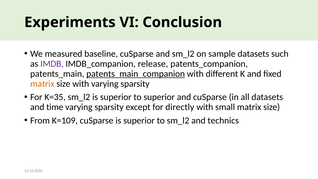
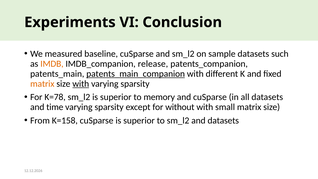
IMDB colour: purple -> orange
with at (81, 84) underline: none -> present
K=35: K=35 -> K=78
to superior: superior -> memory
directly: directly -> without
K=109: K=109 -> K=158
and technics: technics -> datasets
